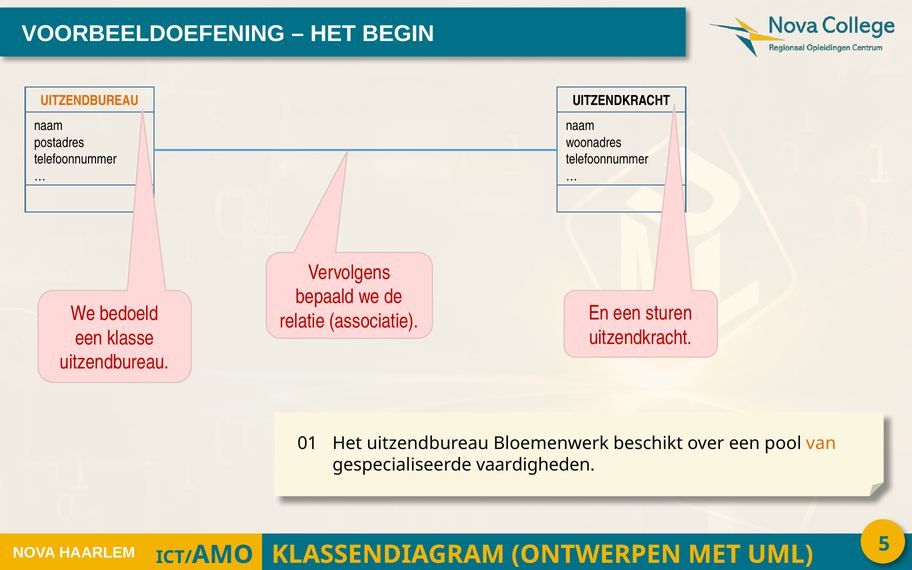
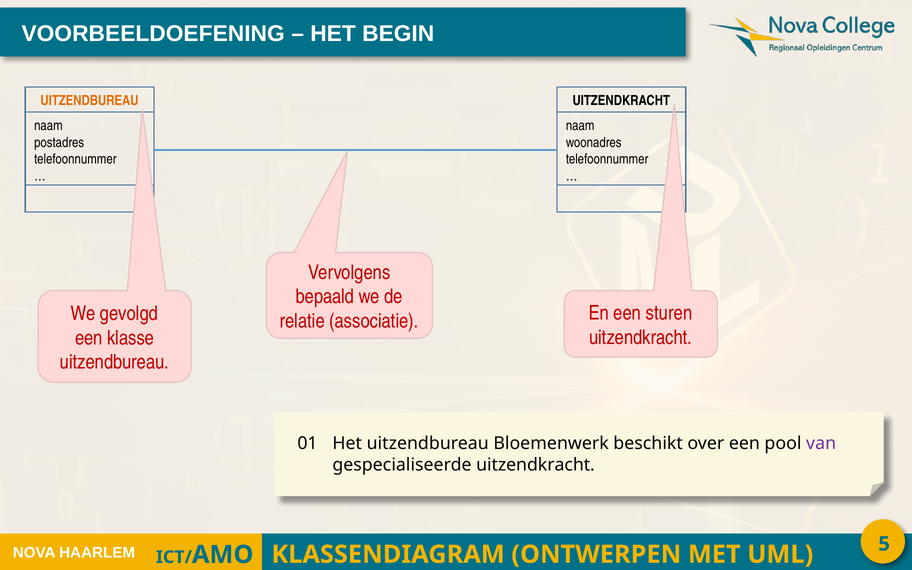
bedoeld: bedoeld -> gevolgd
van colour: orange -> purple
gespecialiseerde vaardigheden: vaardigheden -> uitzendkracht
